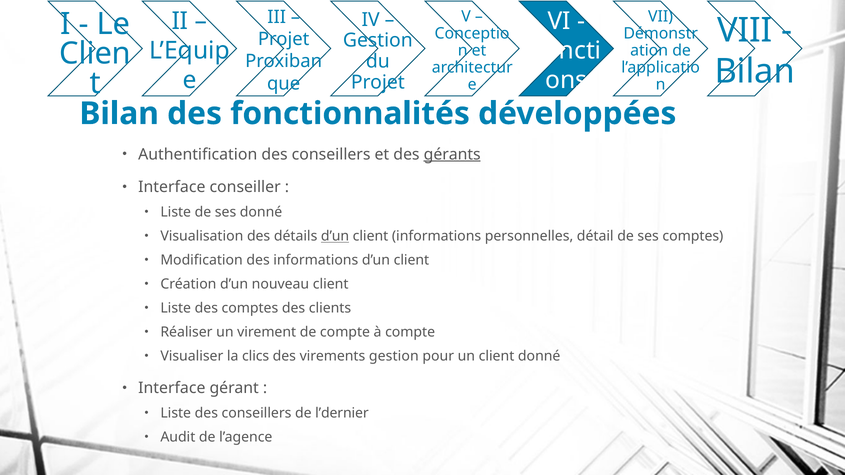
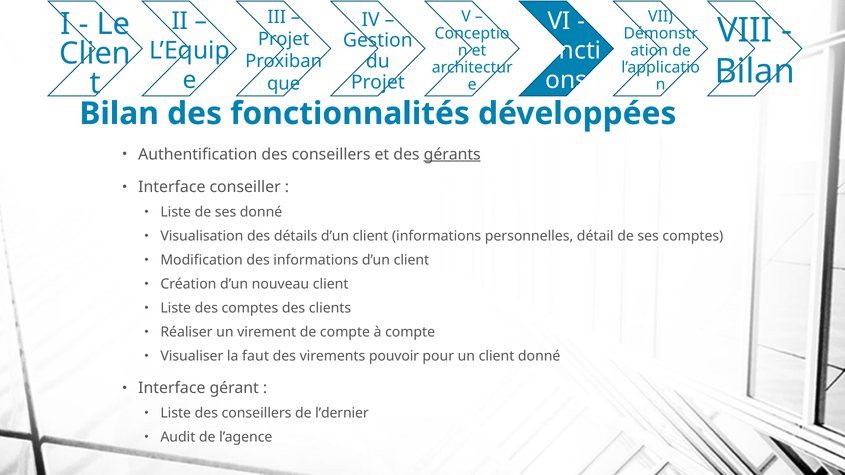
d’un at (335, 236) underline: present -> none
clics: clics -> faut
virements gestion: gestion -> pouvoir
